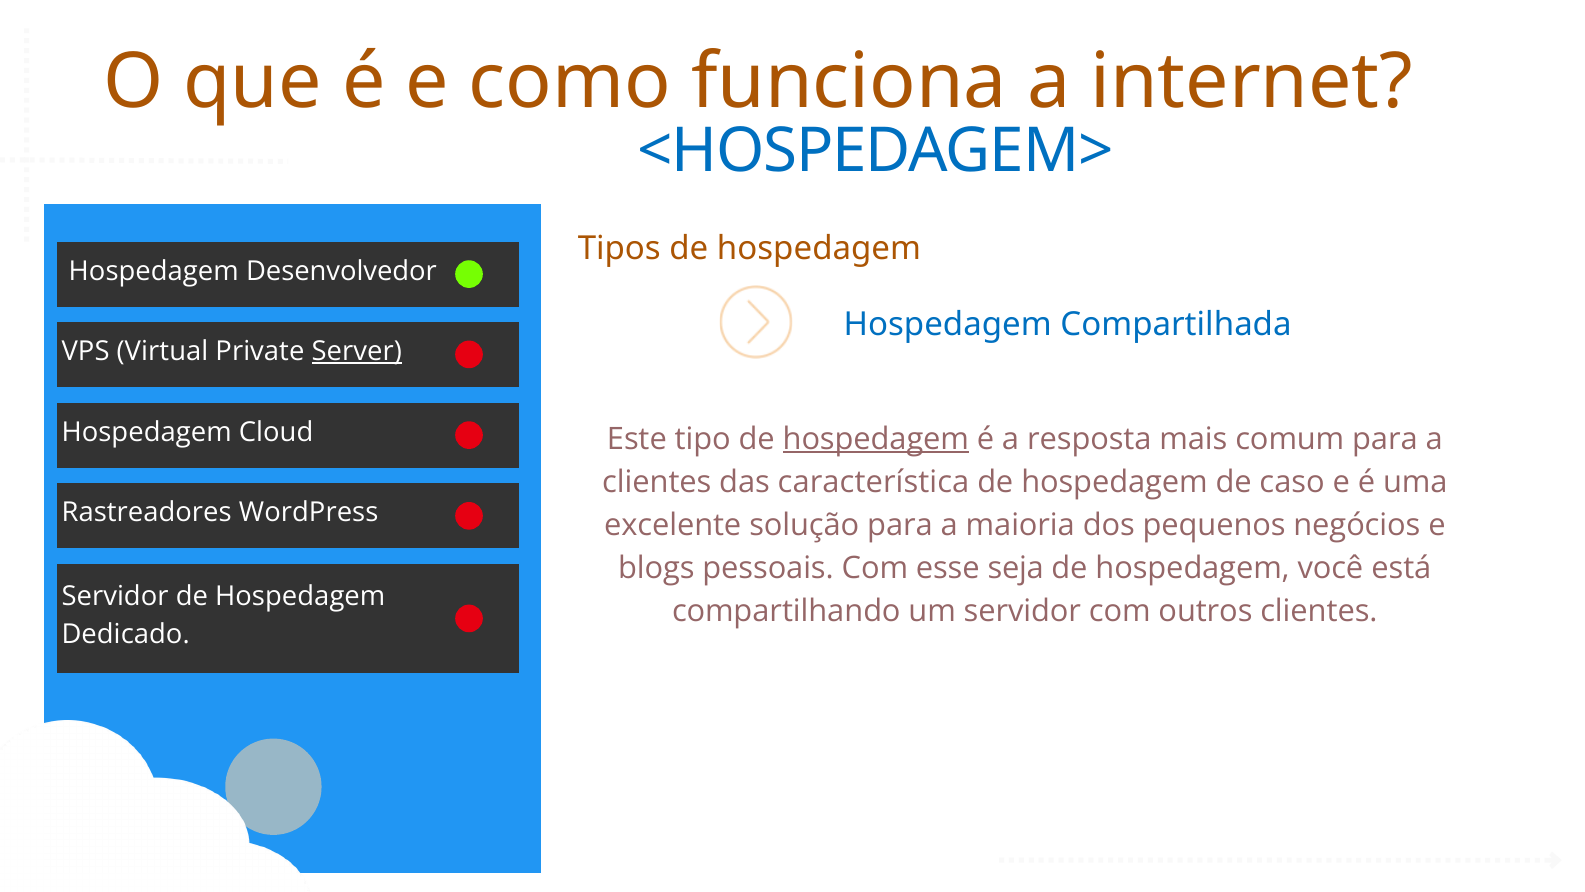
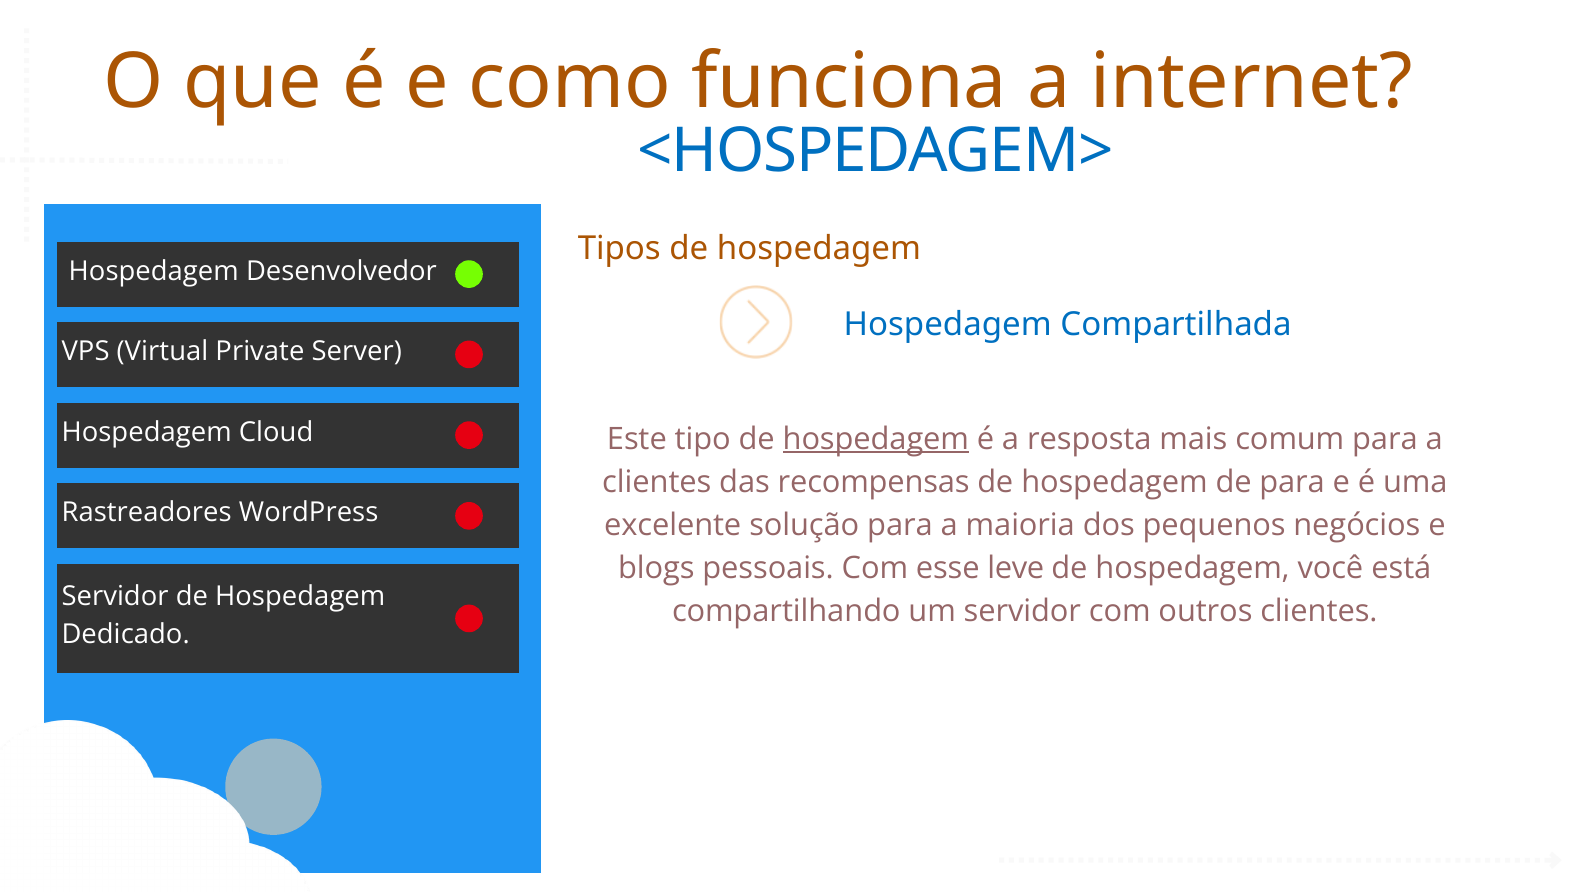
Server underline: present -> none
característica: característica -> recompensas
de caso: caso -> para
seja: seja -> leve
